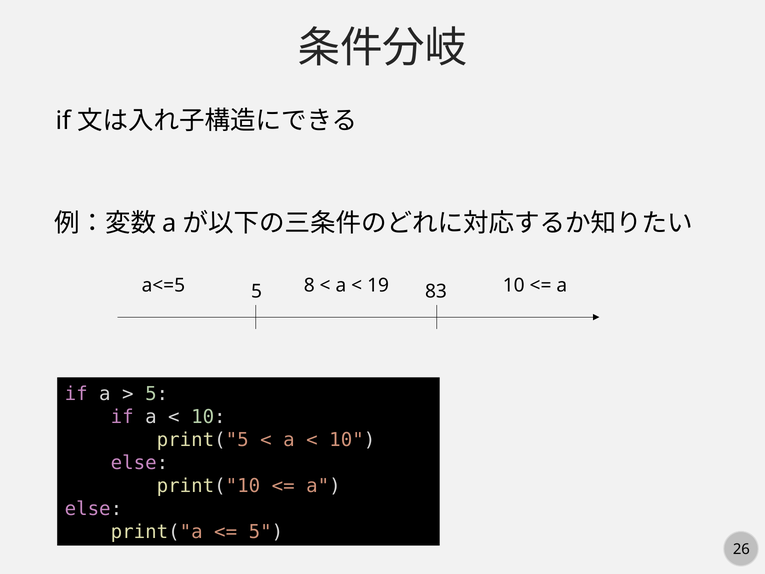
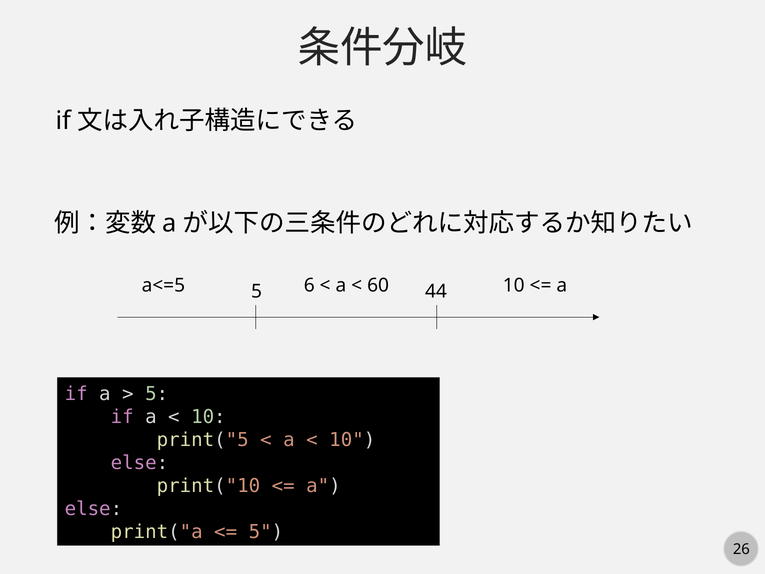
8: 8 -> 6
19: 19 -> 60
83: 83 -> 44
